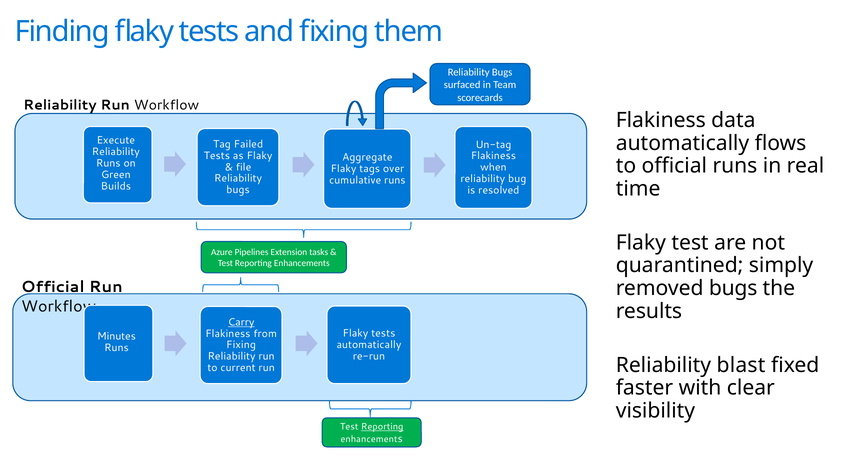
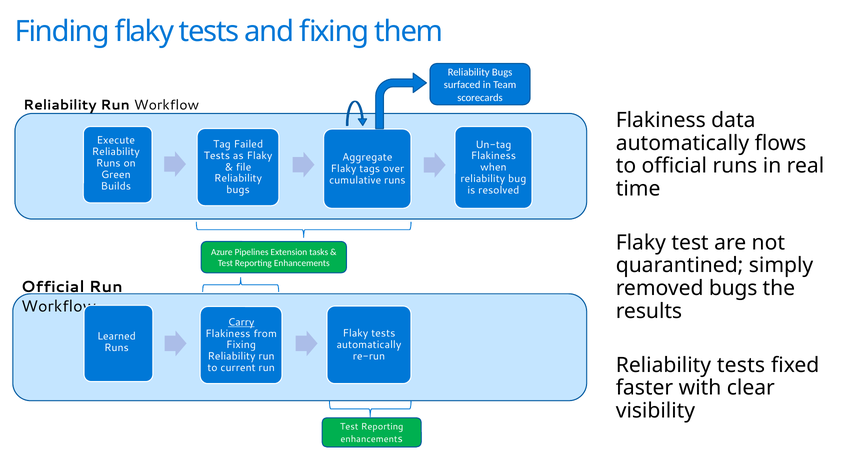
Minutes: Minutes -> Learned
Reliability blast: blast -> tests
Reporting at (382, 426) underline: present -> none
